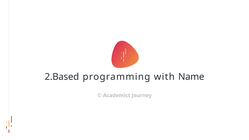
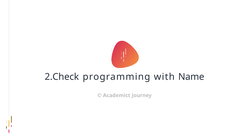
2.Based: 2.Based -> 2.Check
